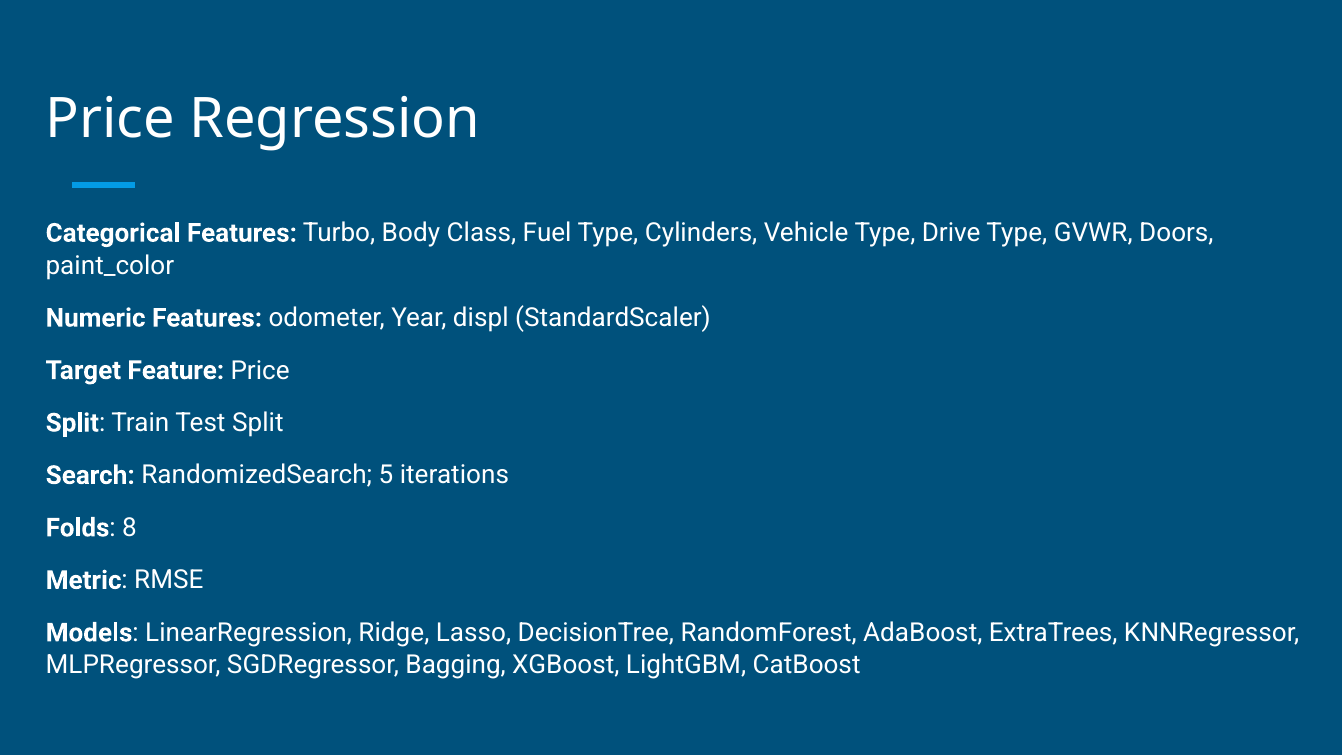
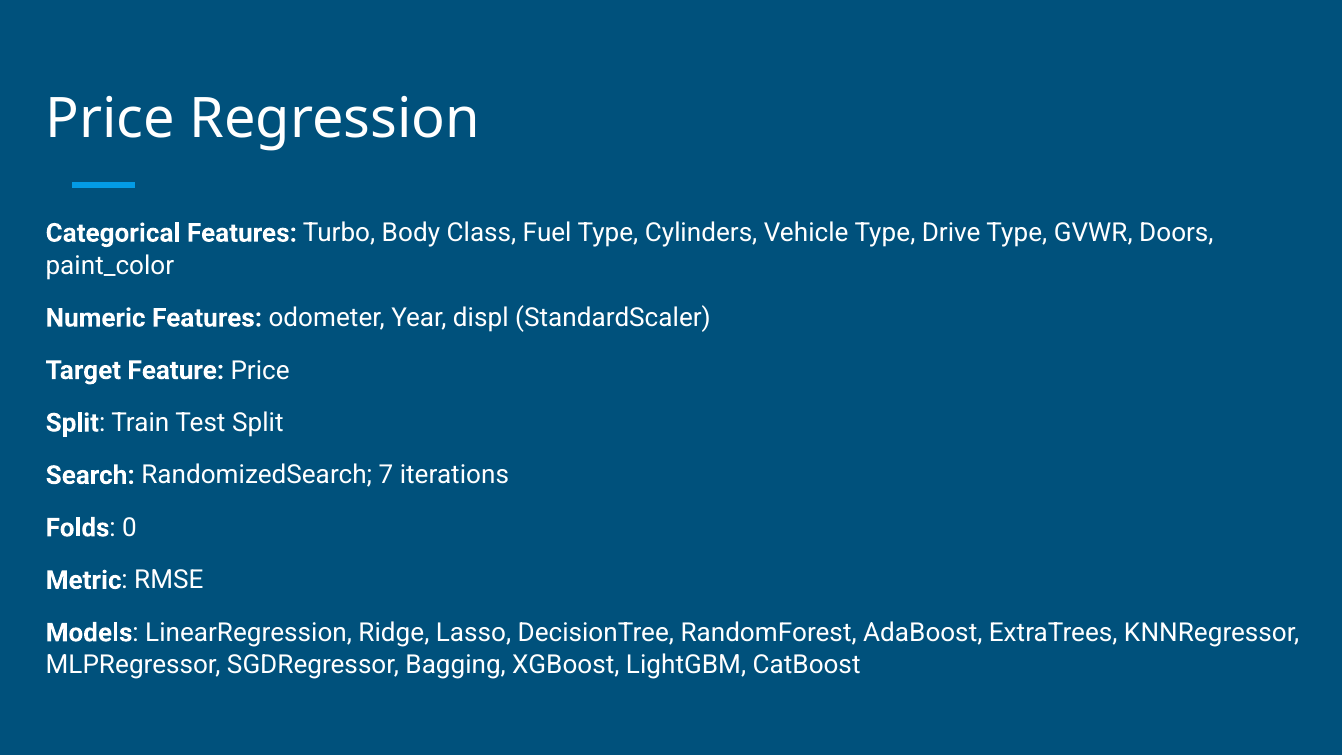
5: 5 -> 7
8: 8 -> 0
